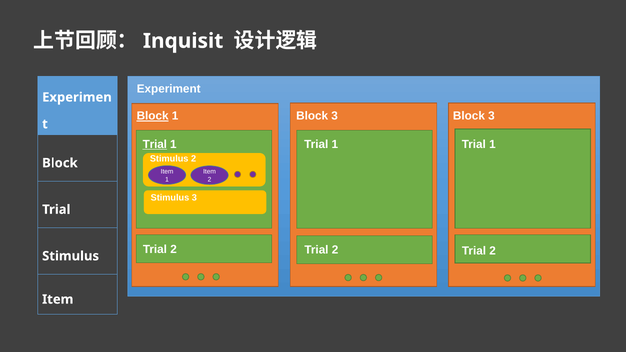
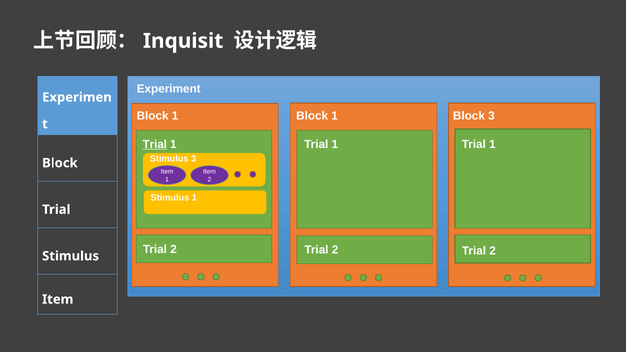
Block at (153, 116) underline: present -> none
1 Block 3: 3 -> 1
Stimulus 2: 2 -> 3
Stimulus 3: 3 -> 1
